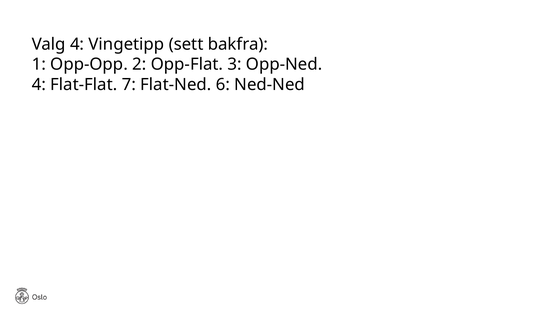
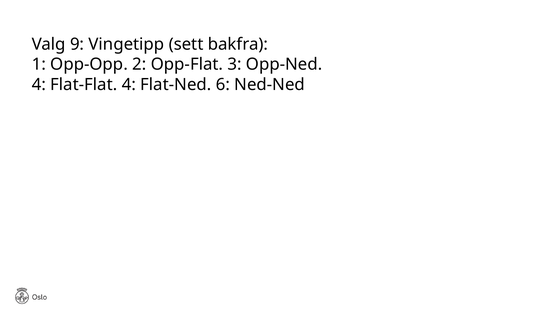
Valg 4: 4 -> 9
Flat-Flat 7: 7 -> 4
